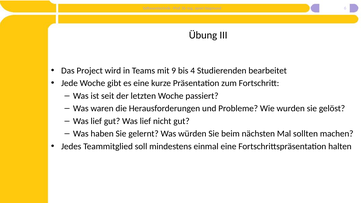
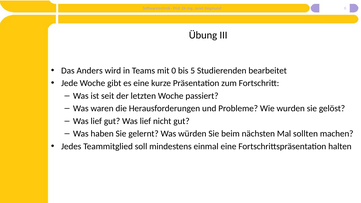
Project: Project -> Anders
9: 9 -> 0
4: 4 -> 5
